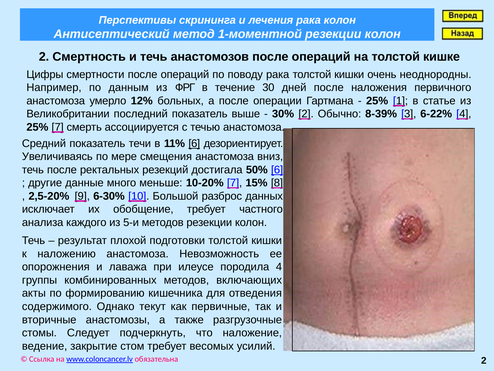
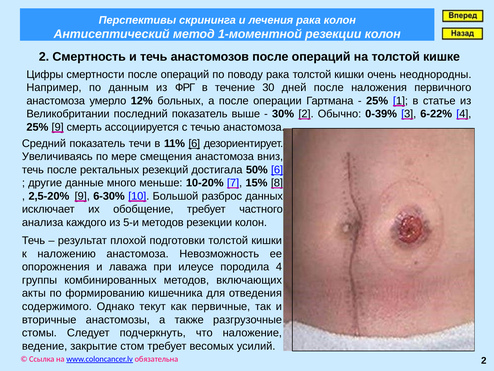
8-39%: 8-39% -> 0-39%
25% 7: 7 -> 9
